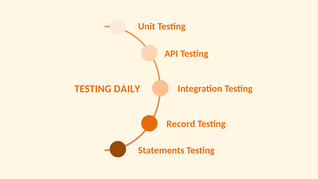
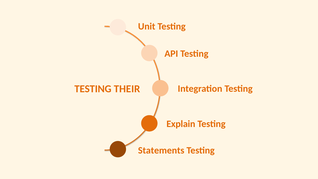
DAILY: DAILY -> THEIR
Record: Record -> Explain
